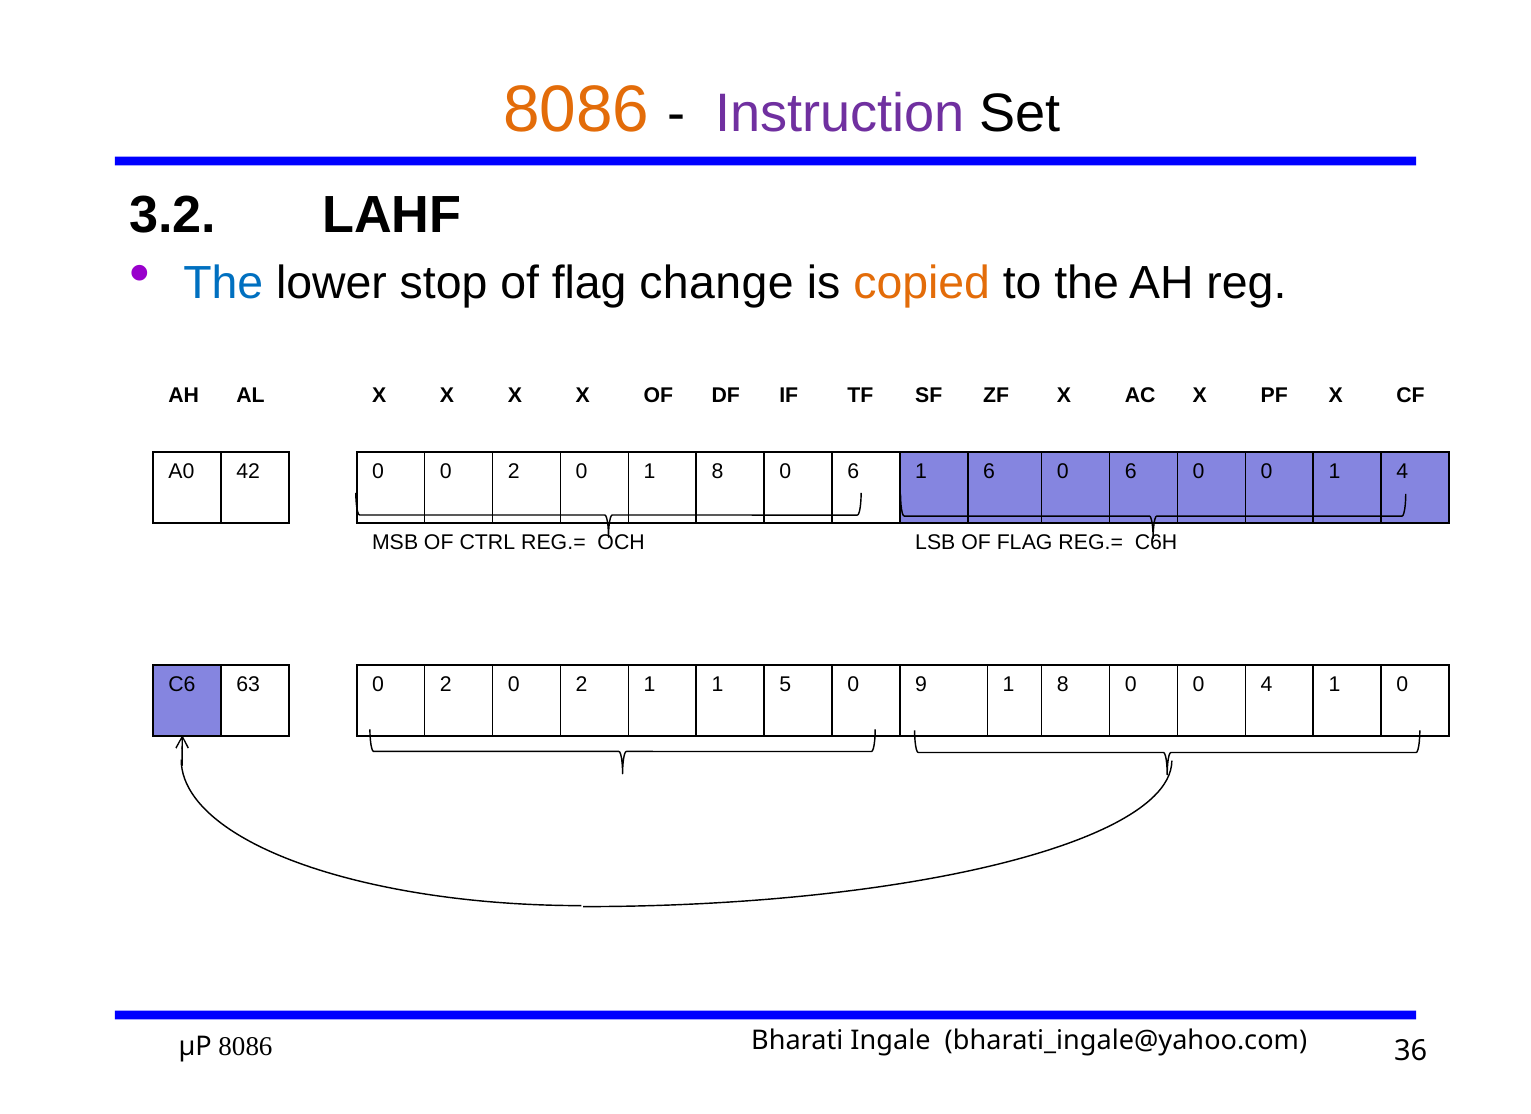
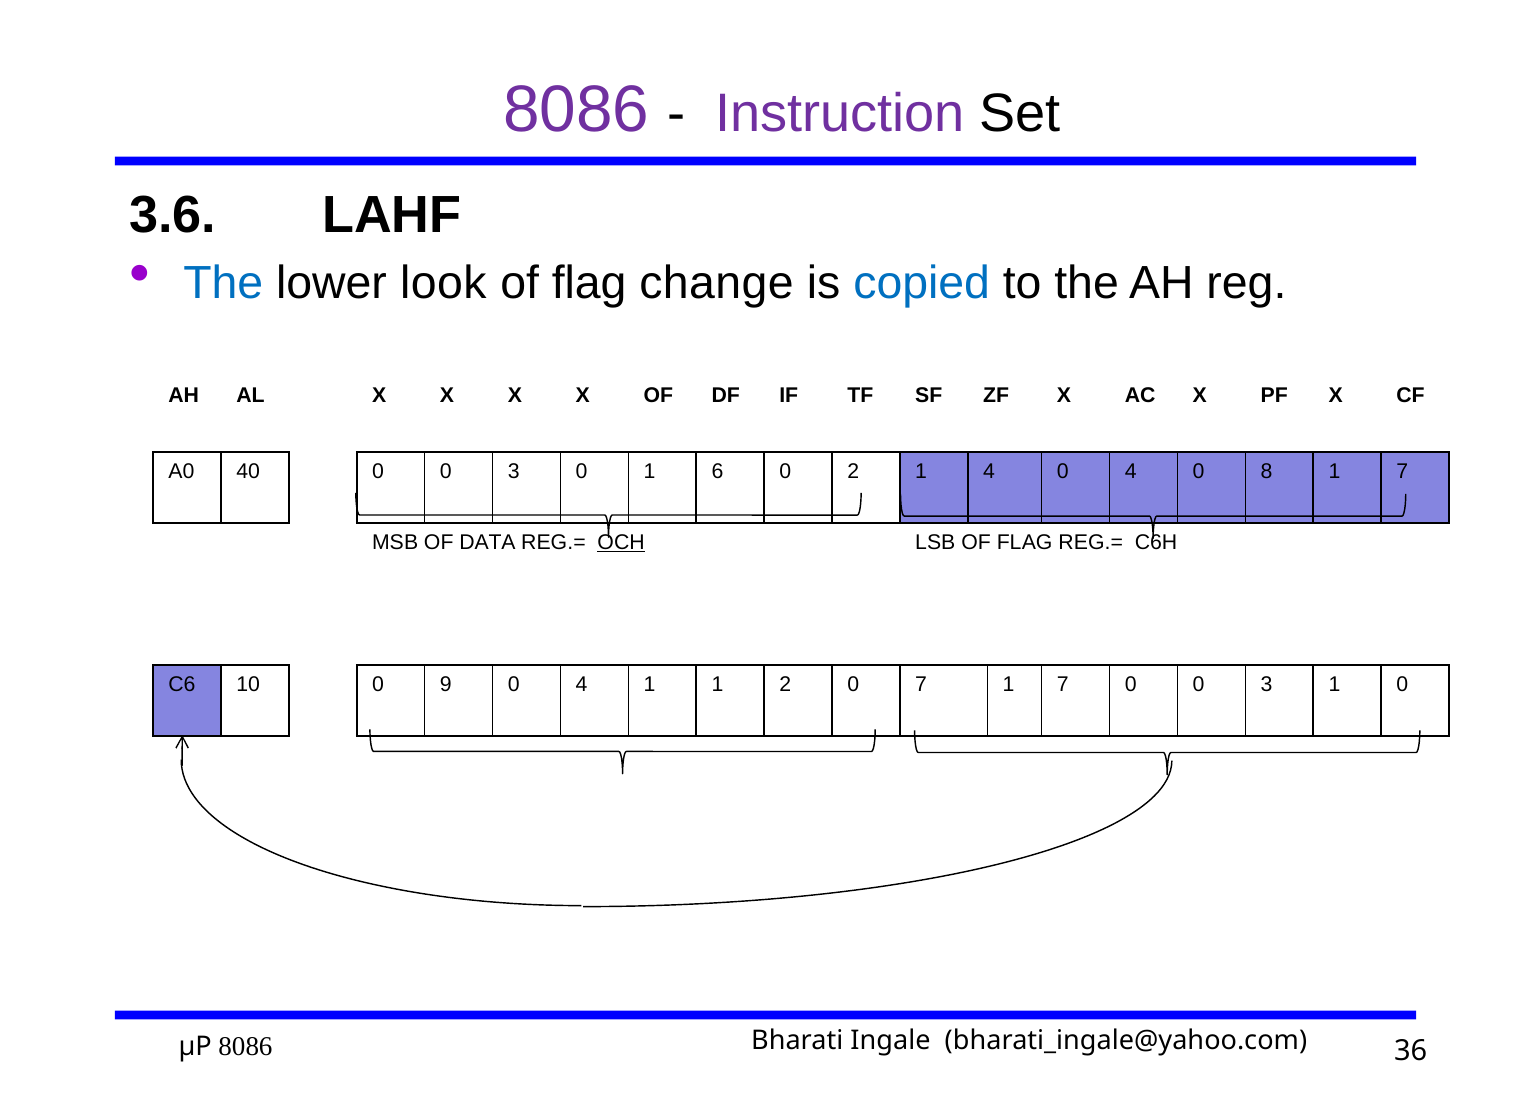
8086 at (576, 110) colour: orange -> purple
3.2: 3.2 -> 3.6
stop: stop -> look
copied colour: orange -> blue
42: 42 -> 40
2 at (514, 471): 2 -> 3
0 1 8: 8 -> 6
6 at (853, 471): 6 -> 2
1 6: 6 -> 4
6 at (1131, 471): 6 -> 4
0 at (1267, 471): 0 -> 8
4 at (1402, 471): 4 -> 7
CTRL: CTRL -> DATA
OCH underline: none -> present
63: 63 -> 10
2 at (446, 684): 2 -> 9
2 at (582, 684): 2 -> 4
1 5: 5 -> 2
0 9: 9 -> 7
8 at (1063, 684): 8 -> 7
4 at (1267, 684): 4 -> 3
